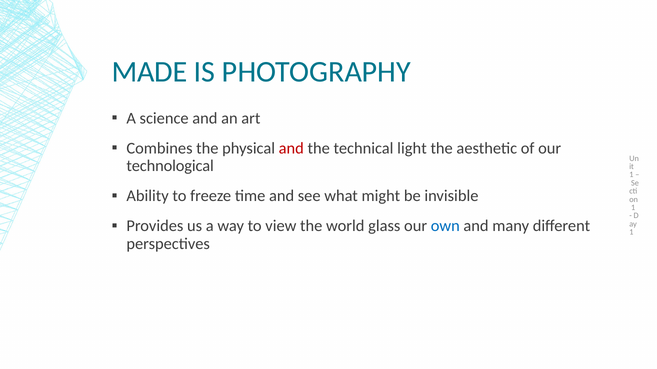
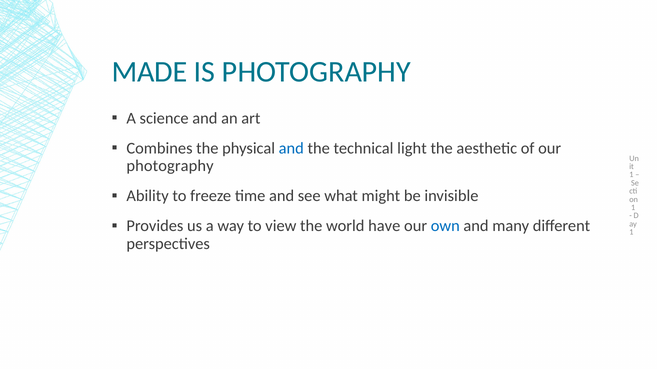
and at (291, 148) colour: red -> blue
technological at (170, 166): technological -> photography
glass: glass -> have
